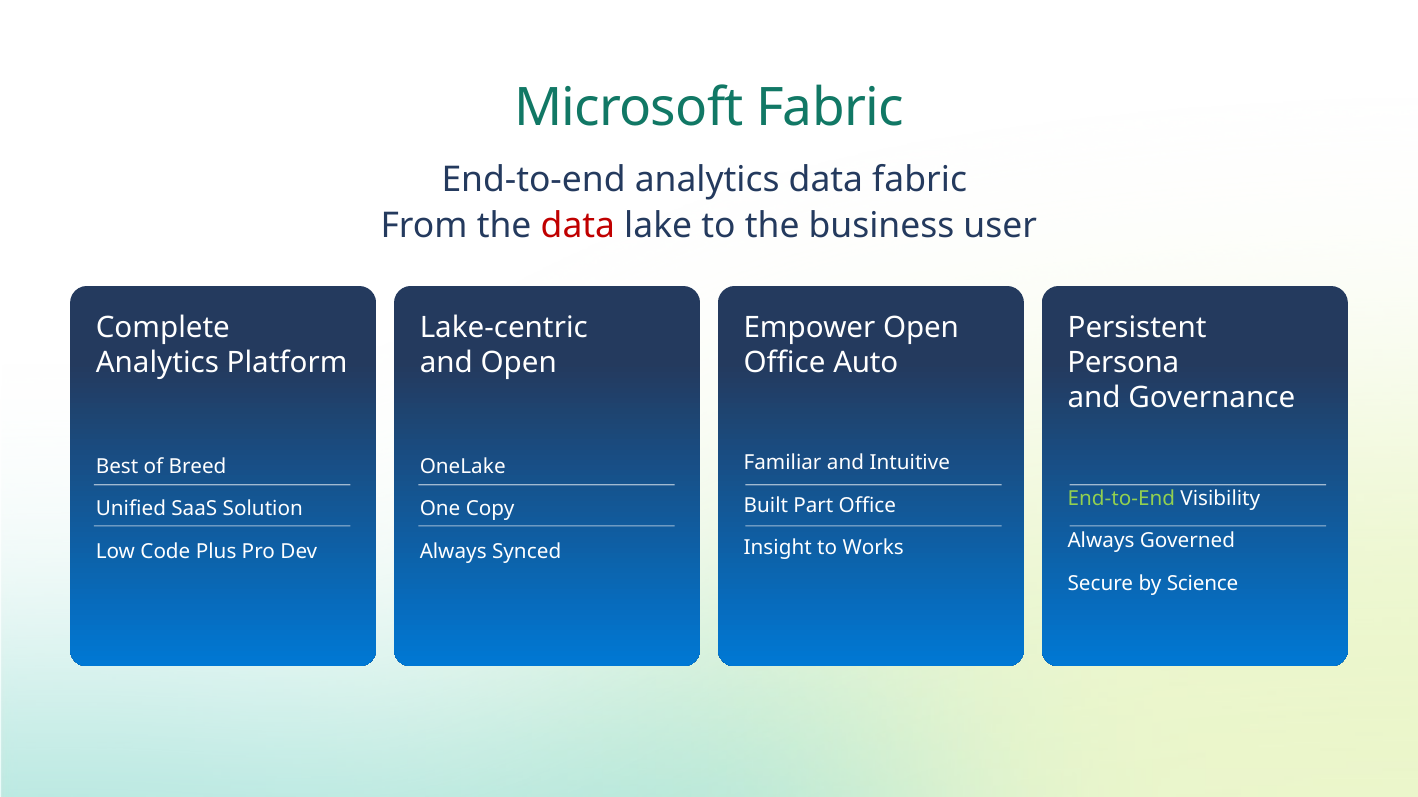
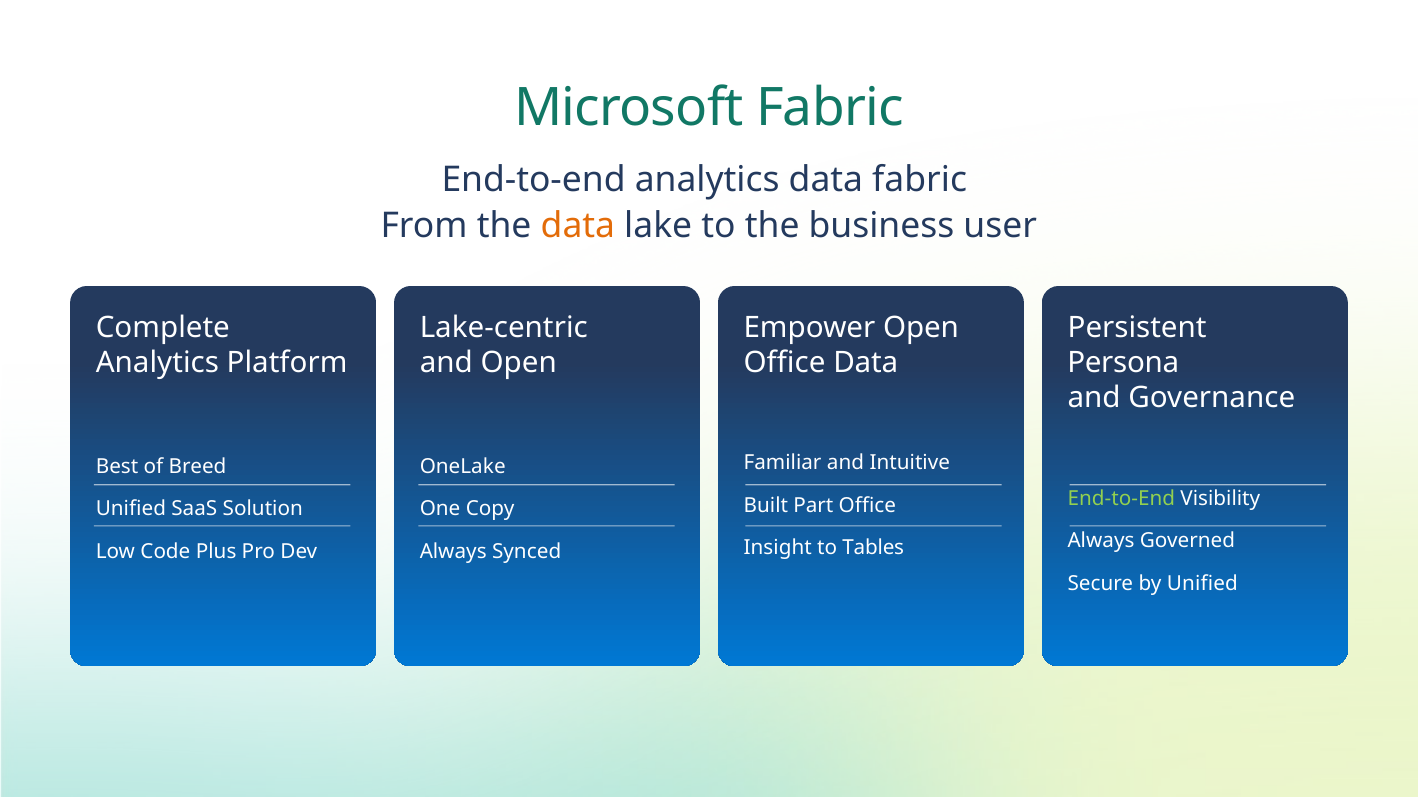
data at (578, 226) colour: red -> orange
Office Auto: Auto -> Data
Works: Works -> Tables
by Science: Science -> Unified
